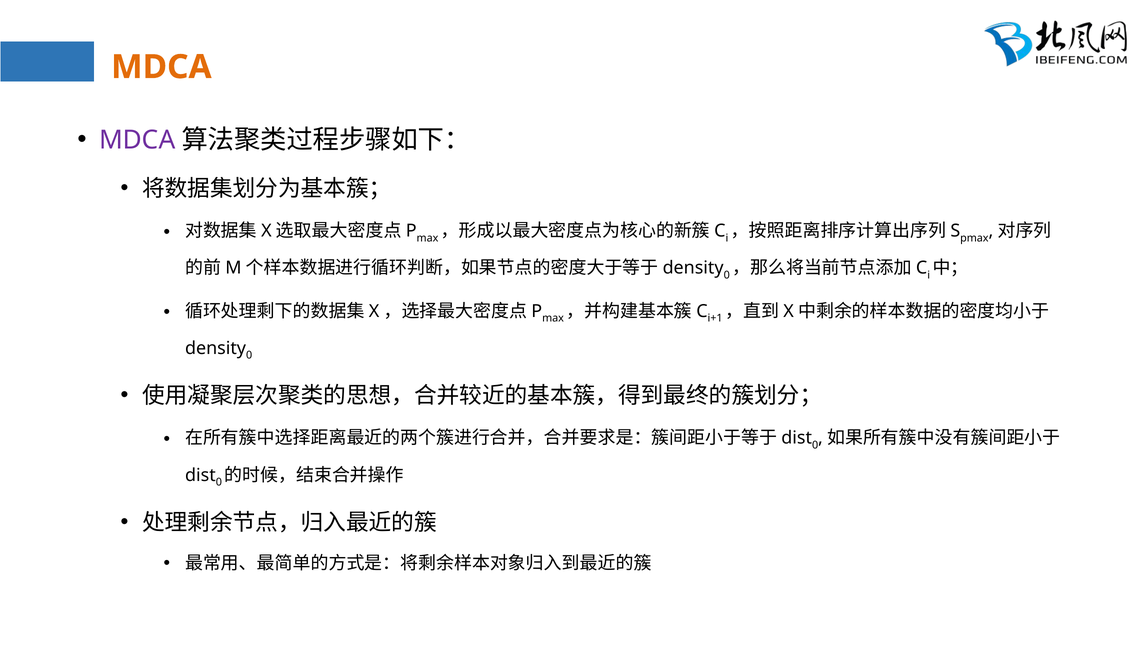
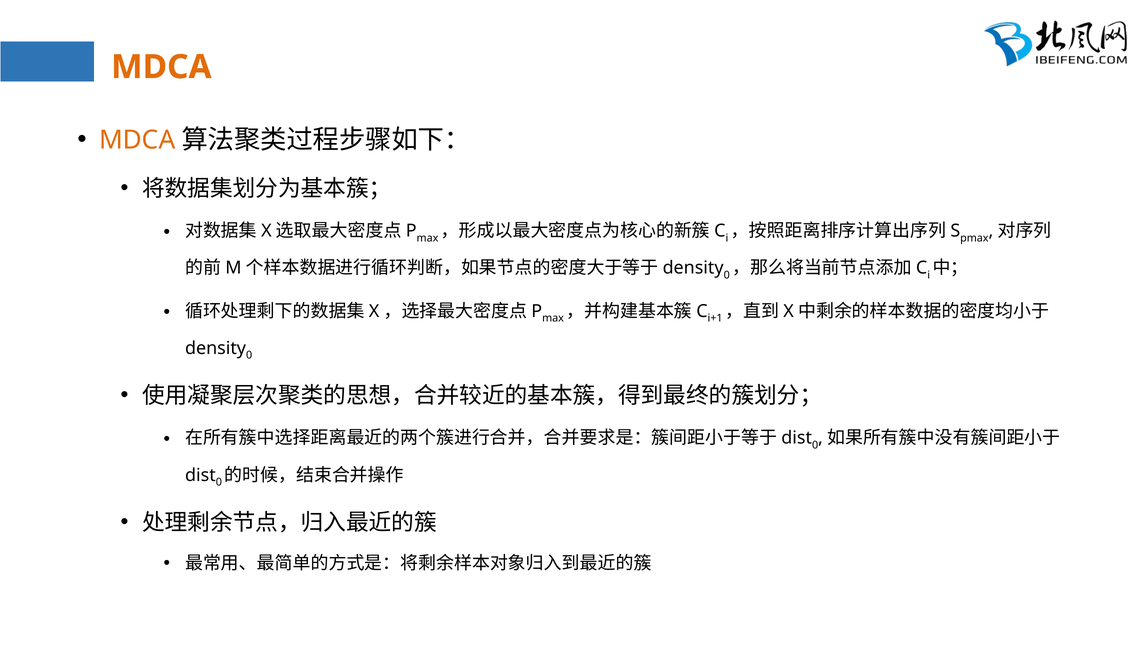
MDCA at (137, 140) colour: purple -> orange
